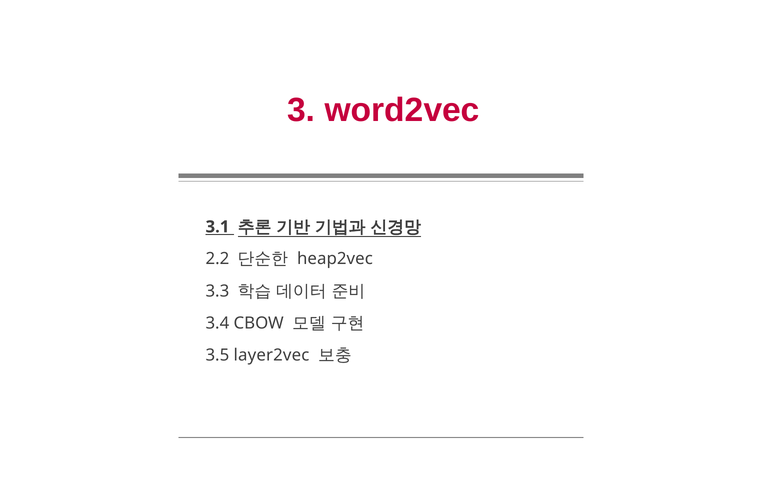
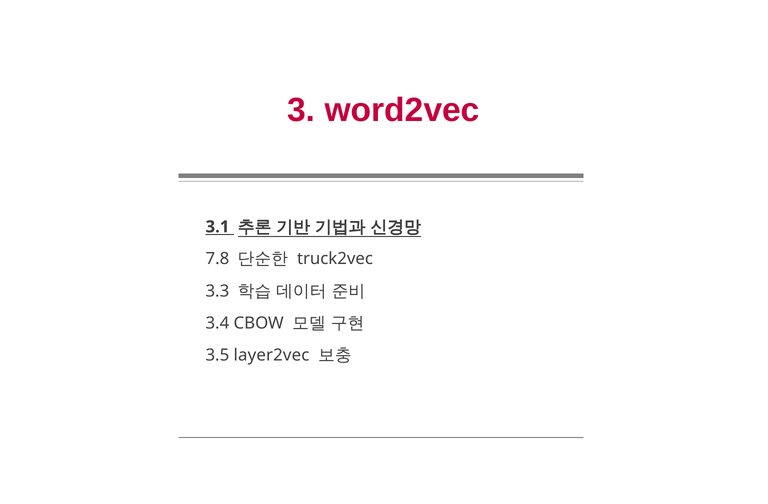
2.2: 2.2 -> 7.8
heap2vec: heap2vec -> truck2vec
